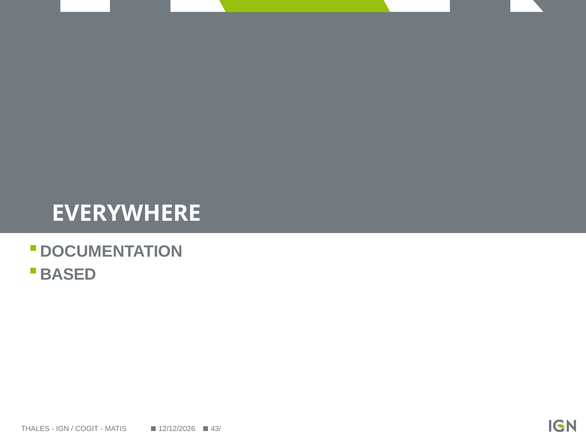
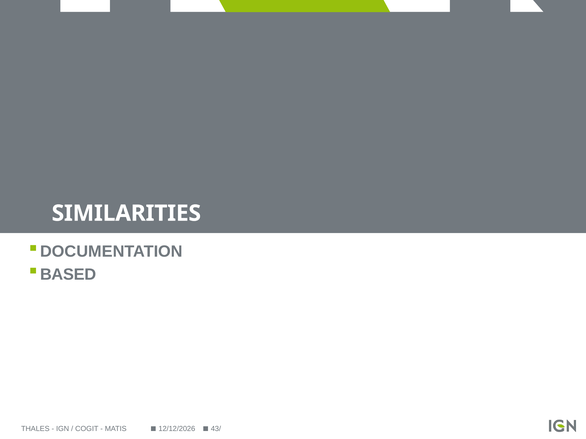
EVERYWHERE: EVERYWHERE -> SIMILARITIES
